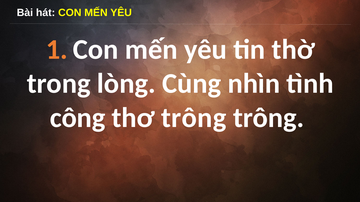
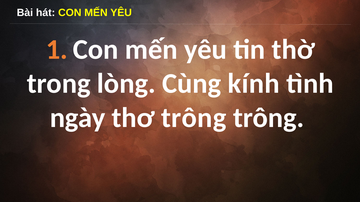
nhìn: nhìn -> kính
công: công -> ngày
